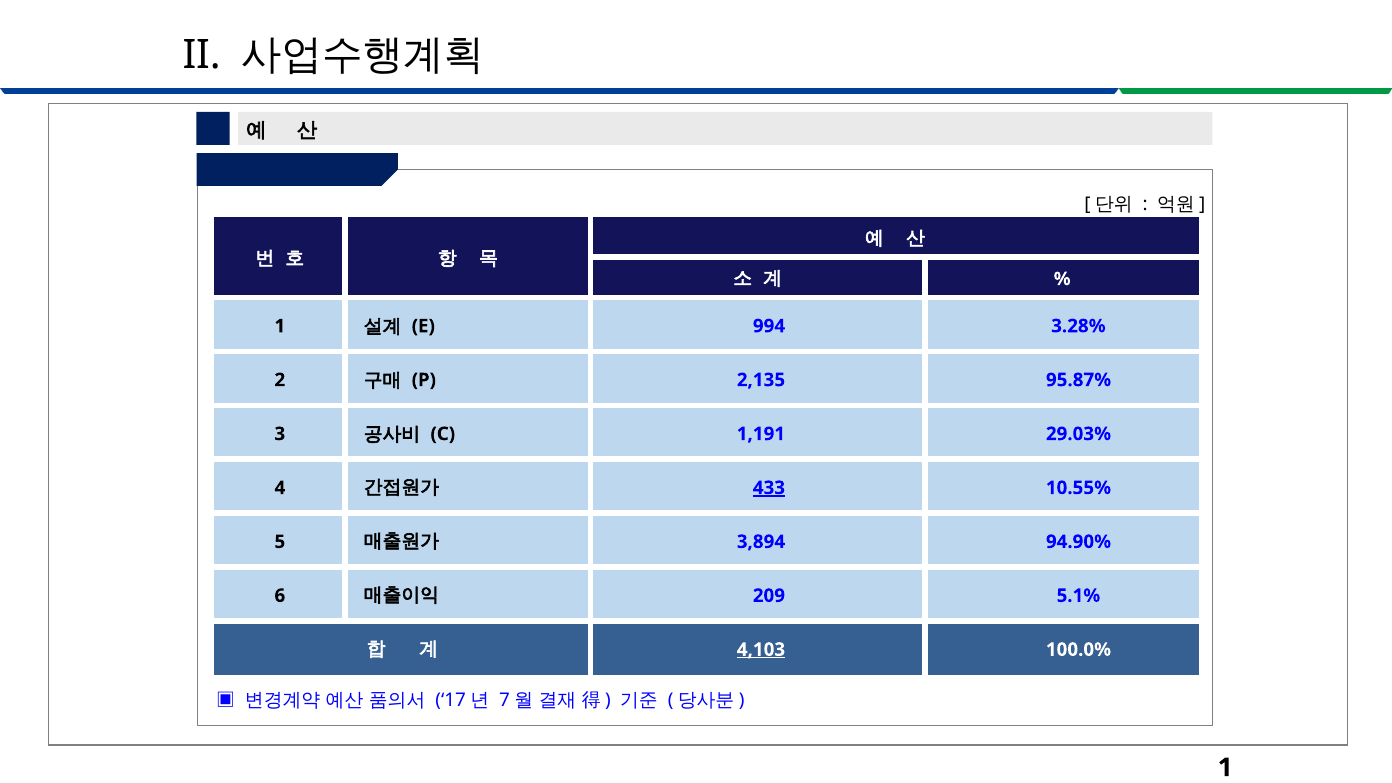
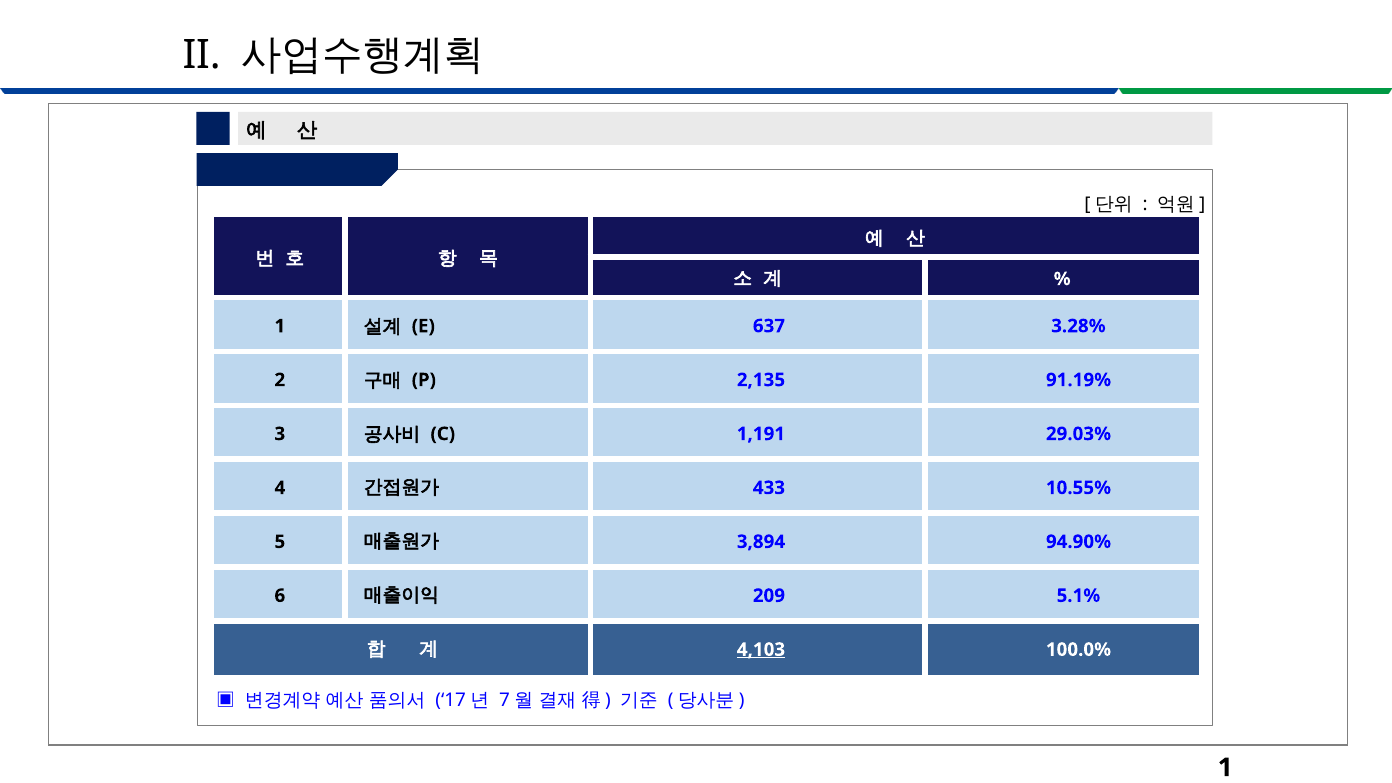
994: 994 -> 637
95.87%: 95.87% -> 91.19%
433 underline: present -> none
